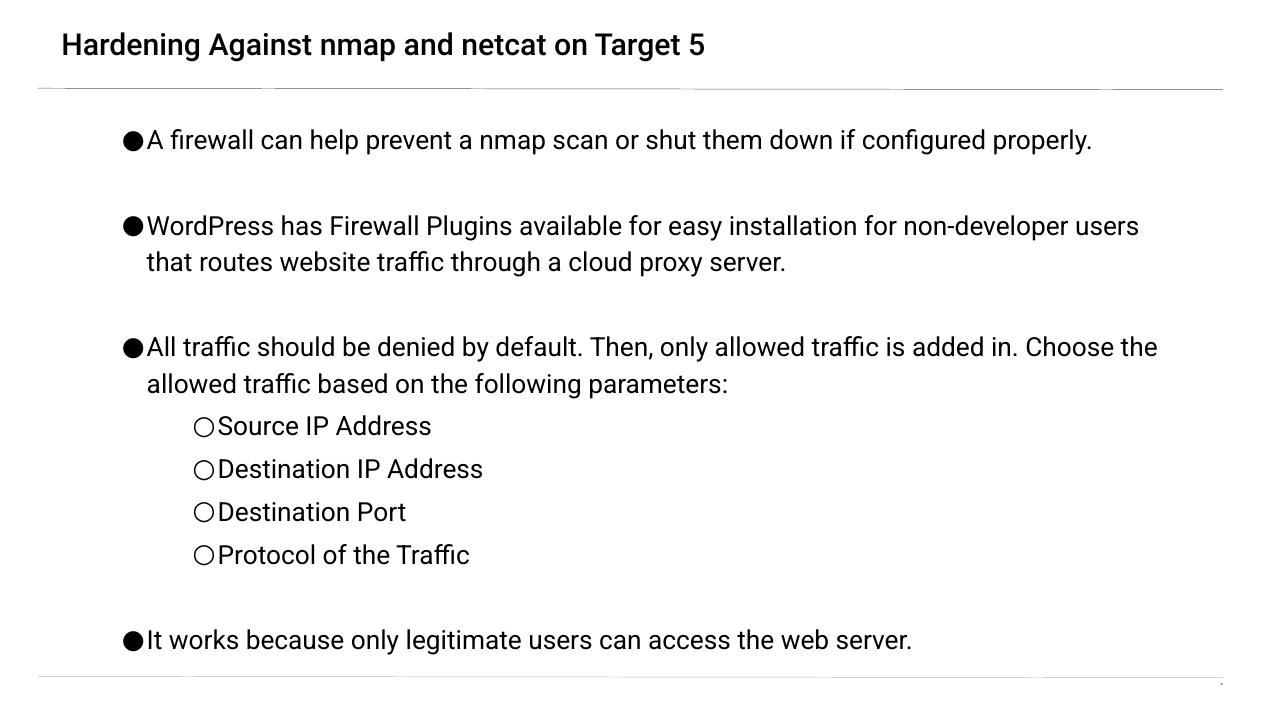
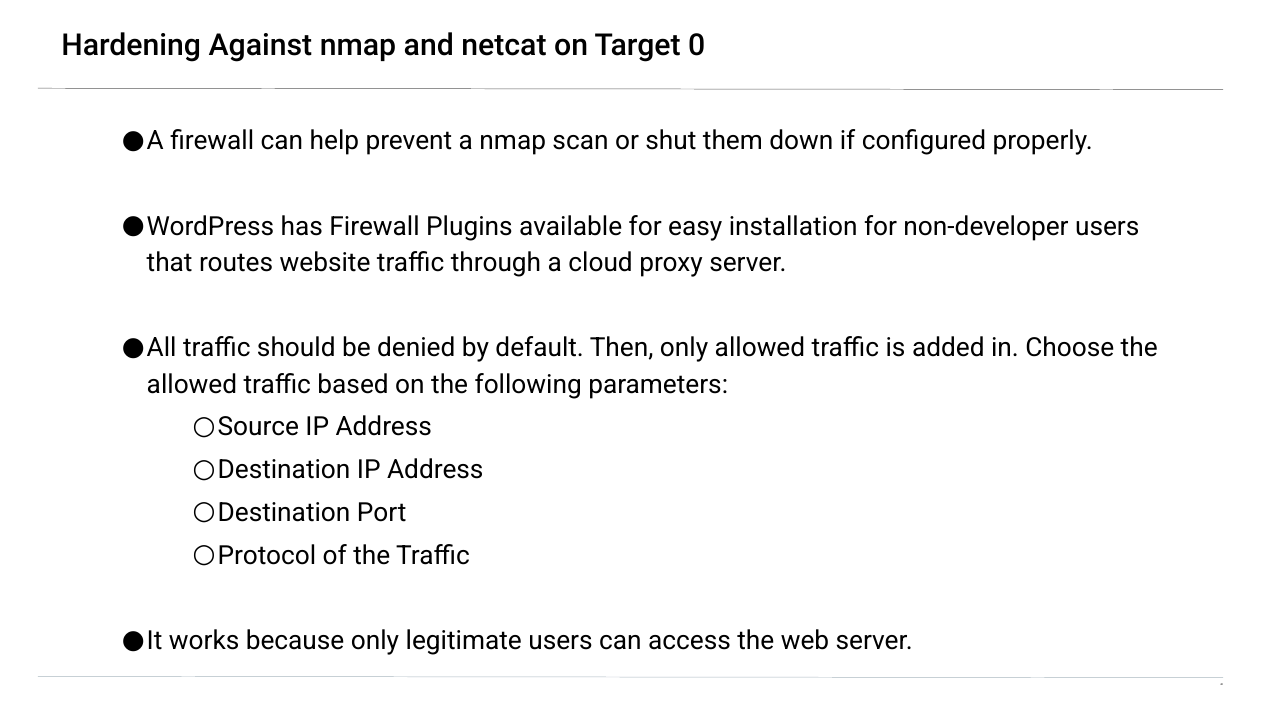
5: 5 -> 0
